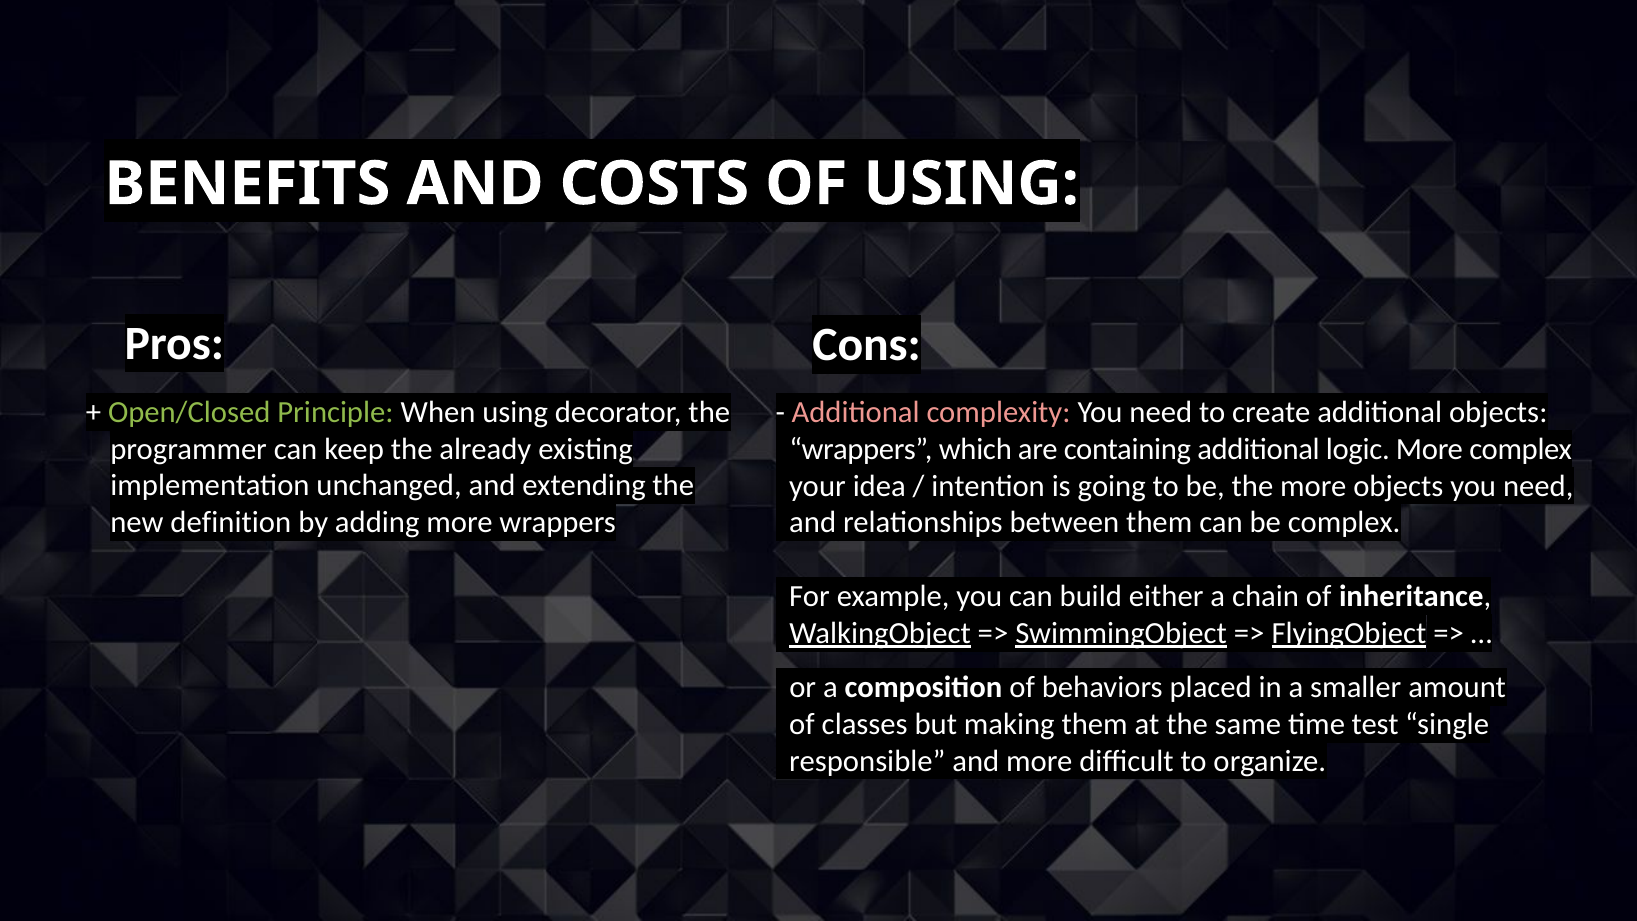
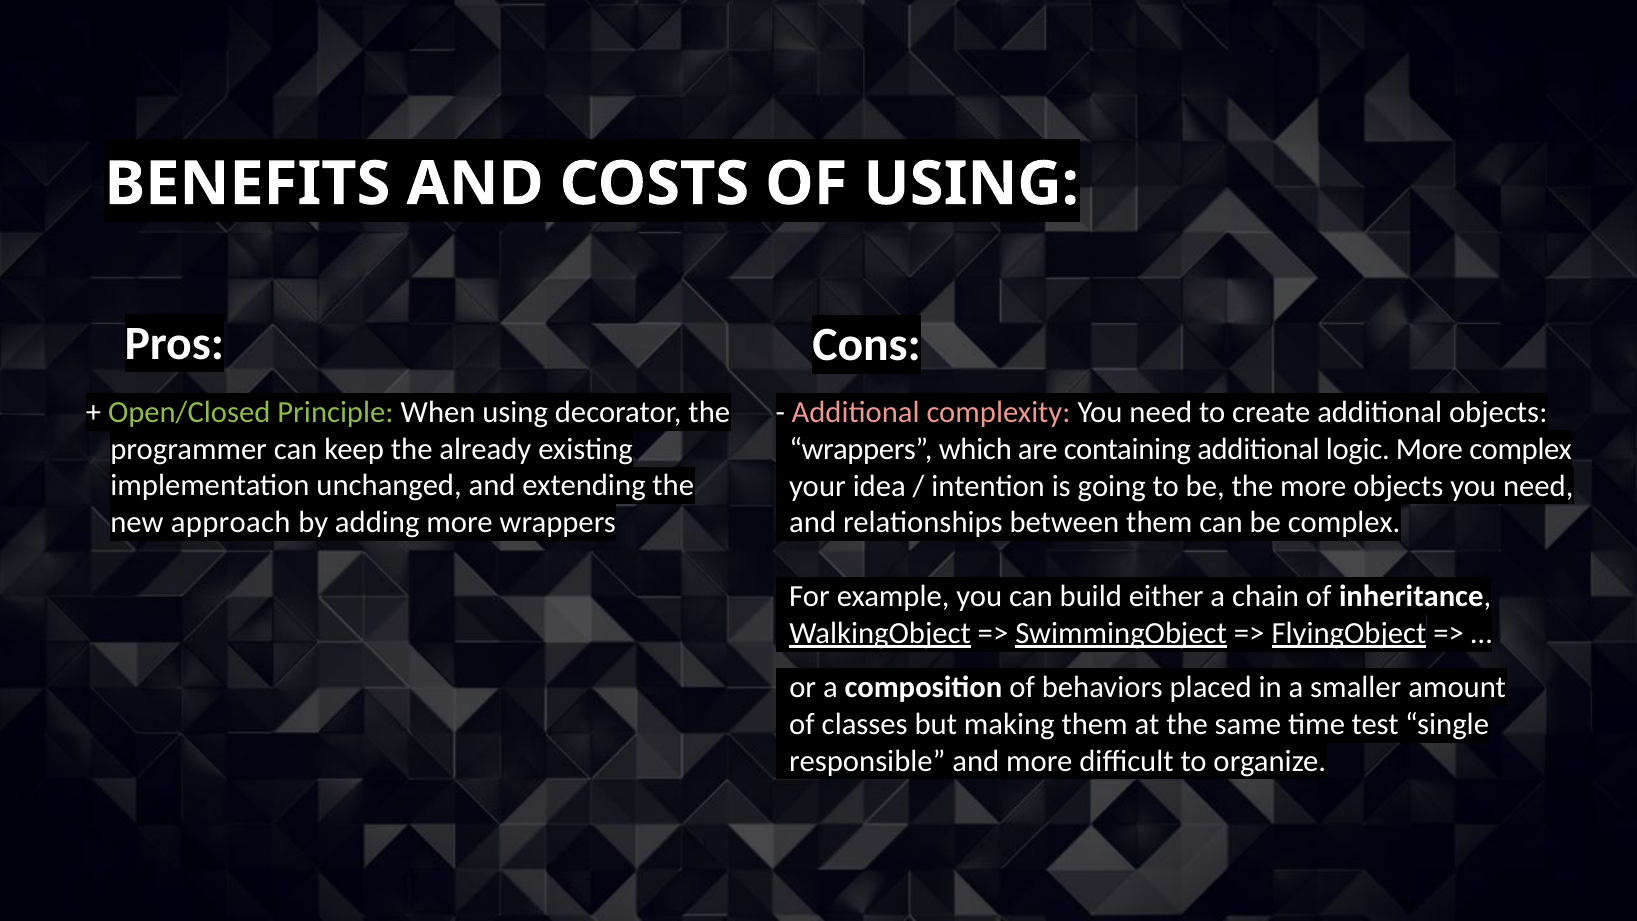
definition: definition -> approach
